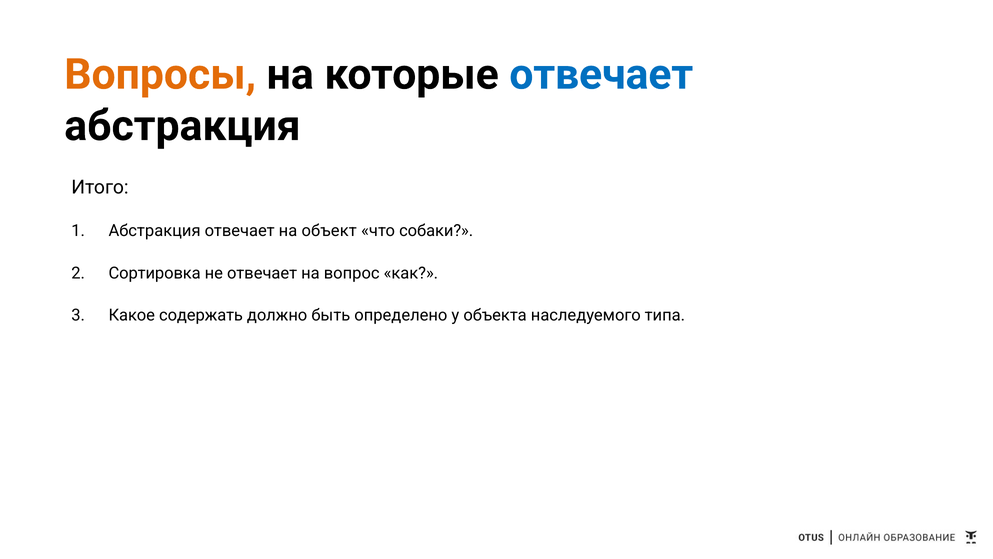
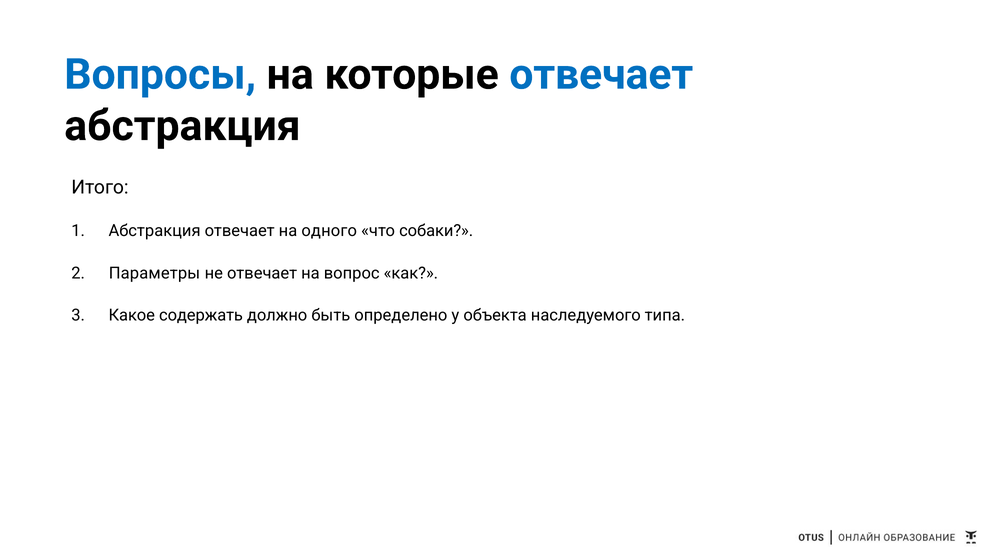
Вопросы colour: orange -> blue
объект: объект -> одного
Сортировка: Сортировка -> Параметры
